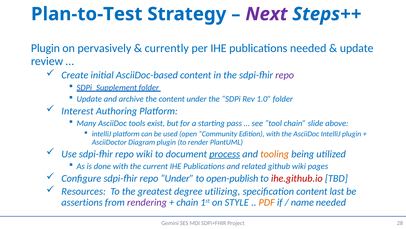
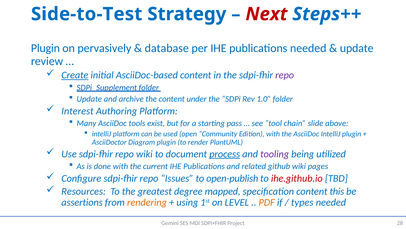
Plan-to-Test: Plan-to-Test -> Side-to-Test
Next colour: purple -> red
currently: currently -> database
Create underline: none -> present
tooling colour: orange -> purple
repo Under: Under -> Issues
utilizing: utilizing -> mapped
last: last -> this
rendering colour: purple -> orange
chain at (187, 202): chain -> using
STYLE: STYLE -> LEVEL
name: name -> types
